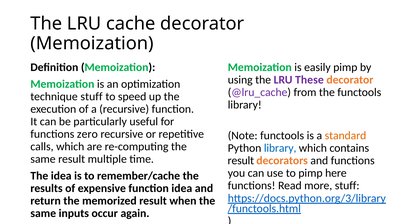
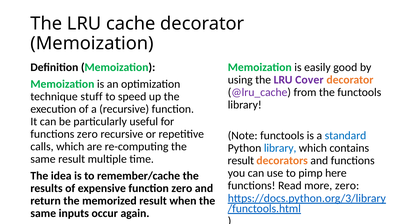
easily pimp: pimp -> good
These: These -> Cover
standard colour: orange -> blue
more stuff: stuff -> zero
function idea: idea -> zero
